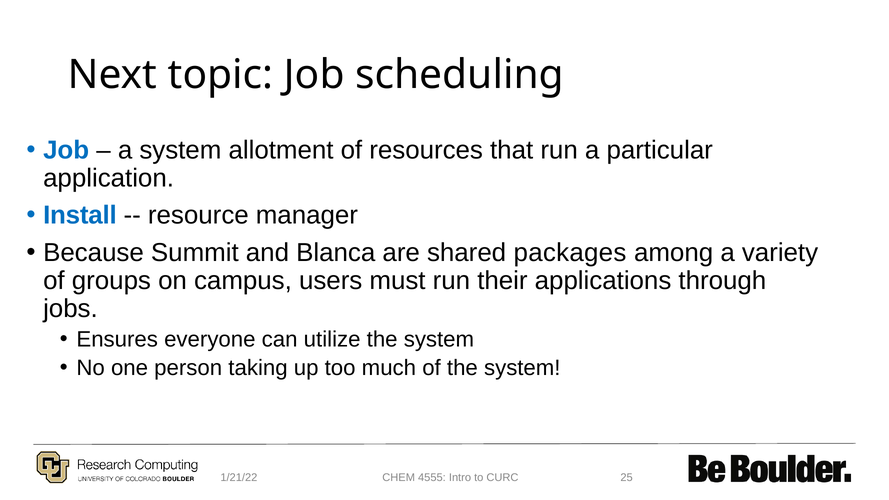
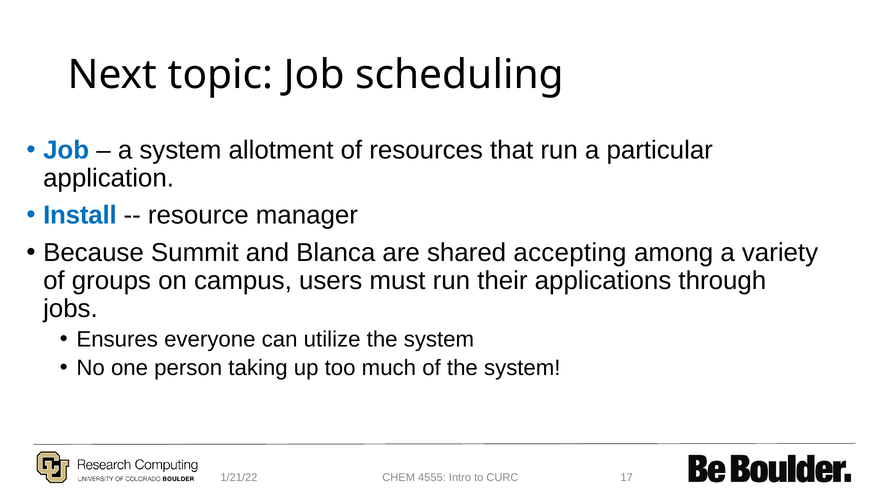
packages: packages -> accepting
25: 25 -> 17
